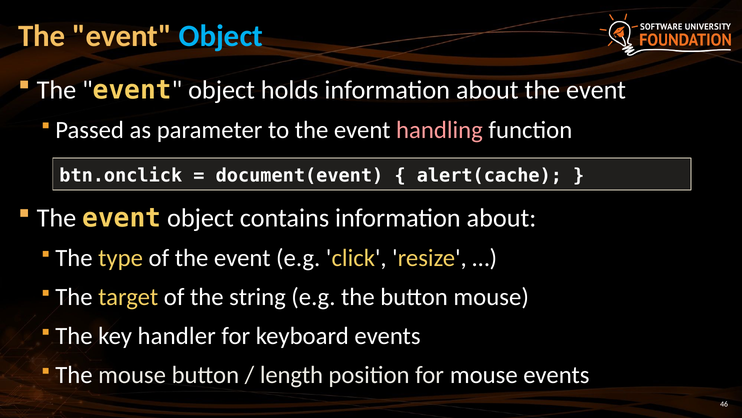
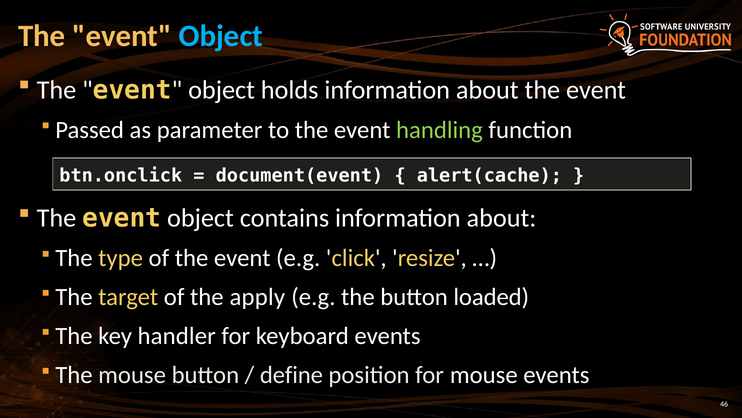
handling colour: pink -> light green
string: string -> apply
button mouse: mouse -> loaded
length: length -> define
